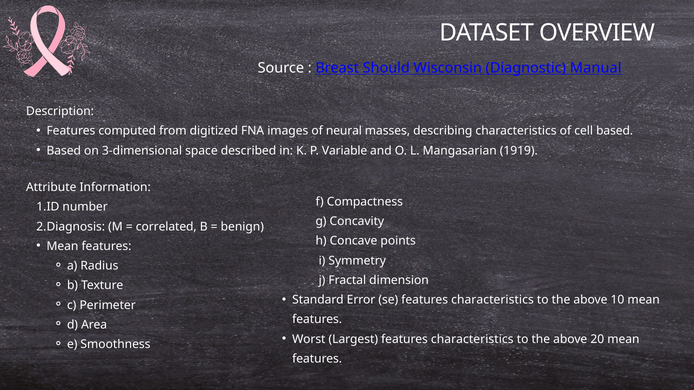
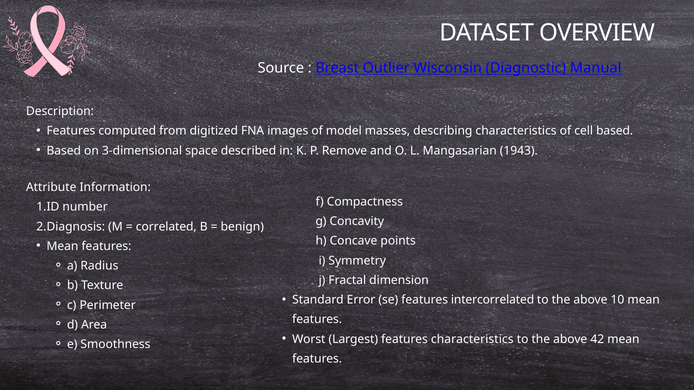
Should: Should -> Outlier
neural: neural -> model
Variable: Variable -> Remove
1919: 1919 -> 1943
se features characteristics: characteristics -> intercorrelated
20: 20 -> 42
